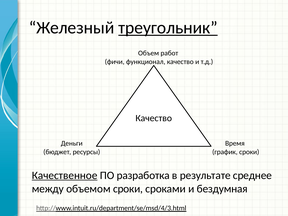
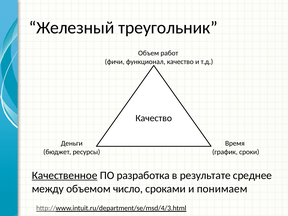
треугольник underline: present -> none
объемом сроки: сроки -> число
бездумная: бездумная -> понимаем
